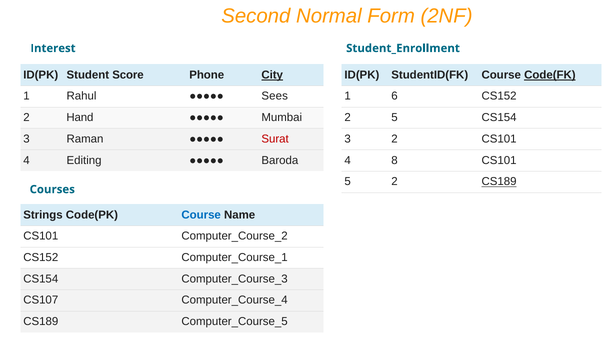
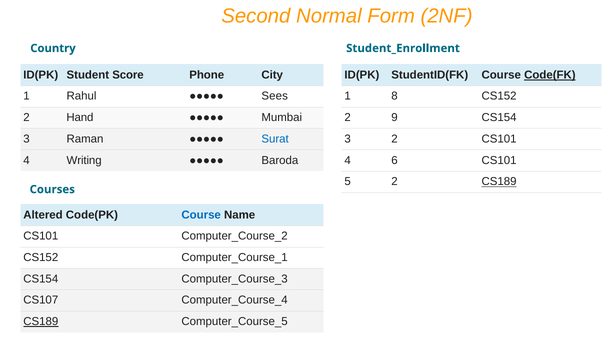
Interest: Interest -> Country
City underline: present -> none
6: 6 -> 8
2 5: 5 -> 9
Surat colour: red -> blue
Editing: Editing -> Writing
8: 8 -> 6
Strings: Strings -> Altered
CS189 at (41, 321) underline: none -> present
